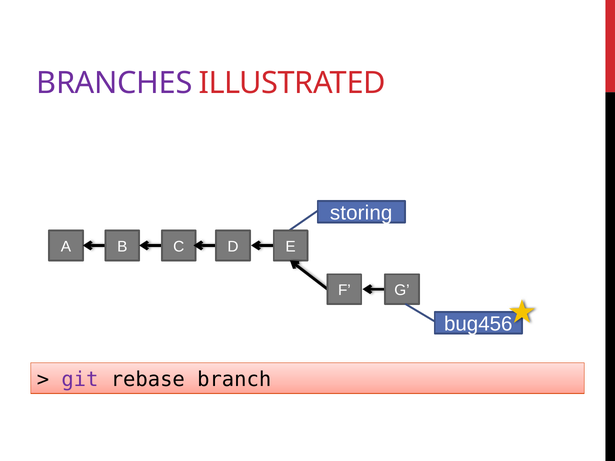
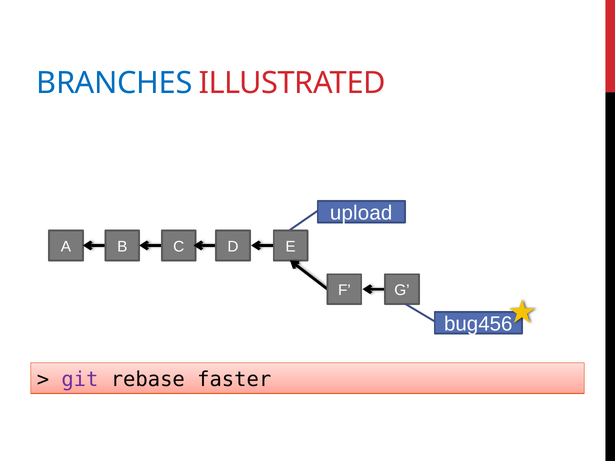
BRANCHES colour: purple -> blue
storing: storing -> upload
branch: branch -> faster
